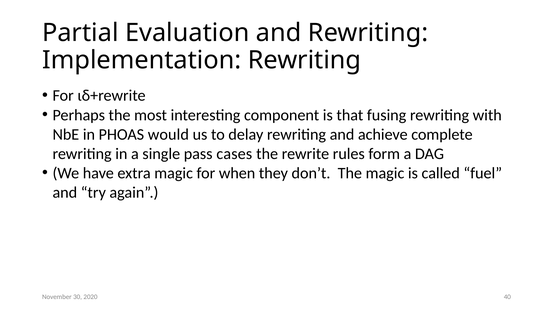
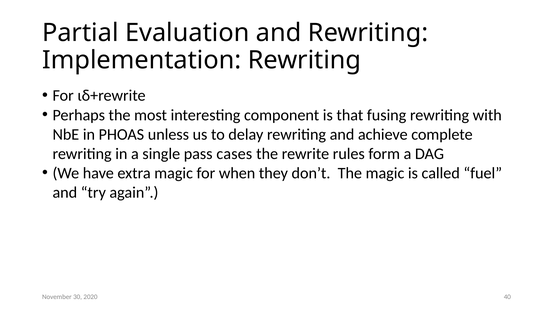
would: would -> unless
